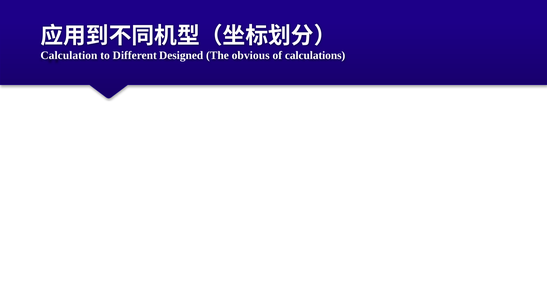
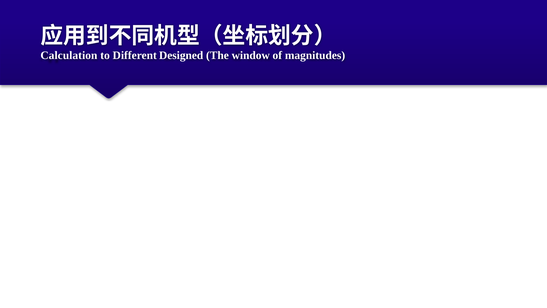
obvious: obvious -> window
calculations: calculations -> magnitudes
